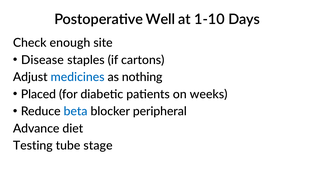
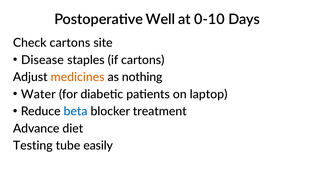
1-10: 1-10 -> 0-10
Check enough: enough -> cartons
medicines colour: blue -> orange
Placed: Placed -> Water
weeks: weeks -> laptop
peripheral: peripheral -> treatment
stage: stage -> easily
